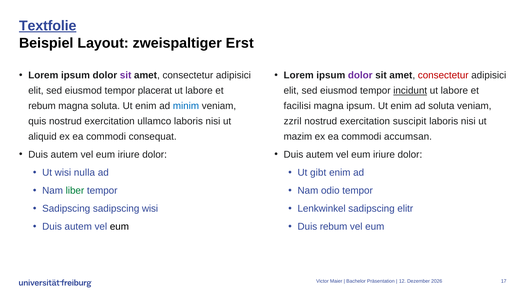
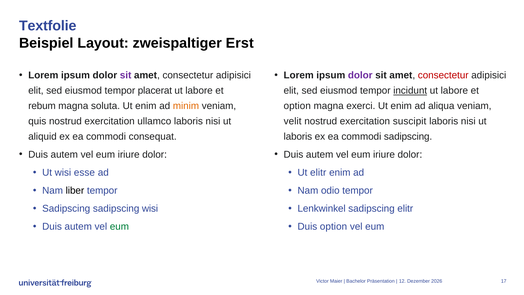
Textfolie underline: present -> none
minim colour: blue -> orange
facilisi at (297, 106): facilisi -> option
magna ipsum: ipsum -> exerci
ad soluta: soluta -> aliqua
zzril: zzril -> velit
mazim at (298, 136): mazim -> laboris
commodi accumsan: accumsan -> sadipscing
nulla: nulla -> esse
Ut gibt: gibt -> elitr
liber colour: green -> black
eum at (119, 227) colour: black -> green
Duis rebum: rebum -> option
